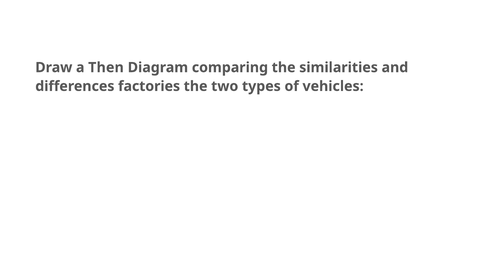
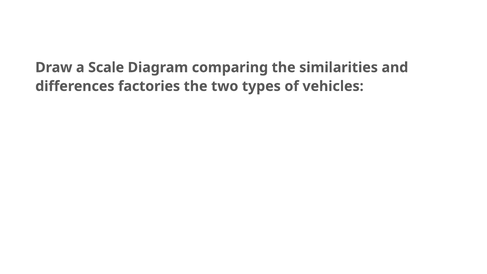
Then: Then -> Scale
